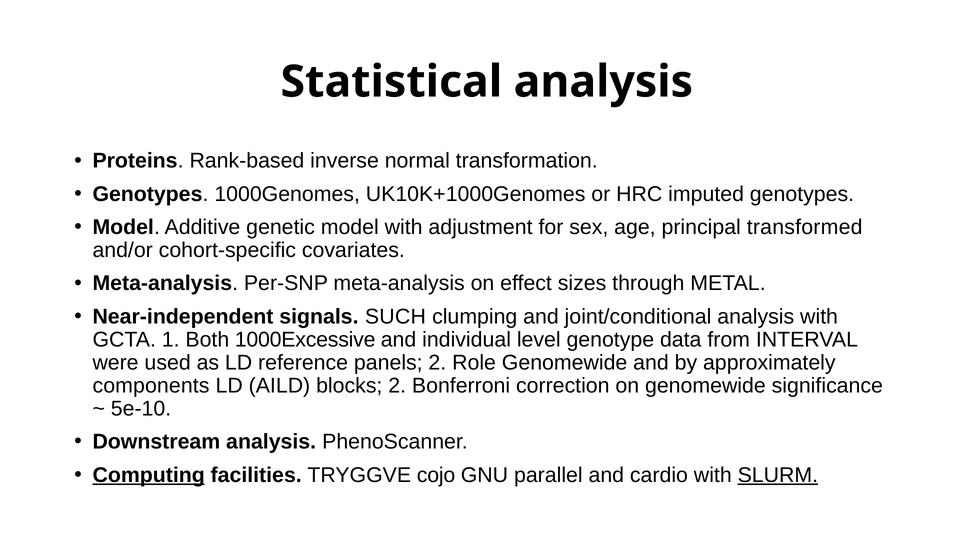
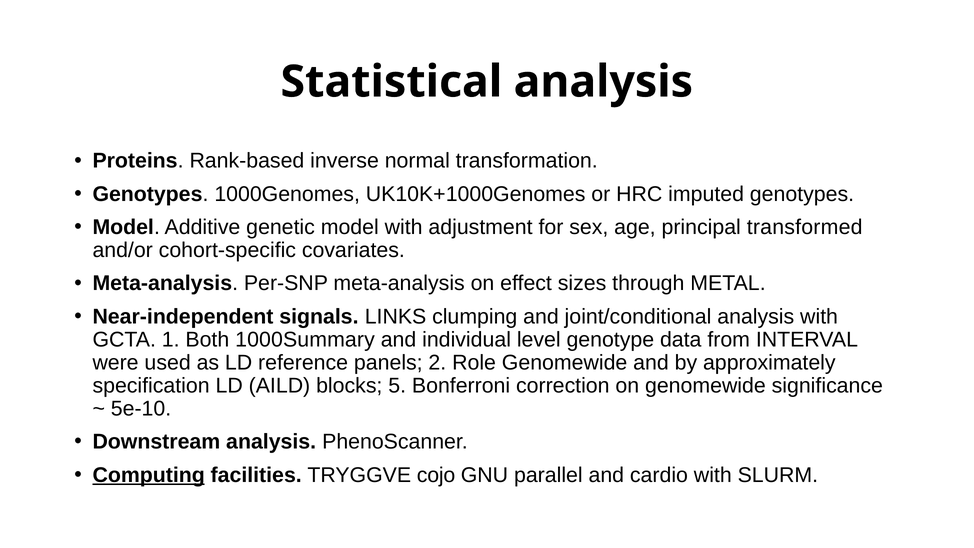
SUCH: SUCH -> LINKS
1000Excessive: 1000Excessive -> 1000Summary
components: components -> specification
blocks 2: 2 -> 5
SLURM underline: present -> none
